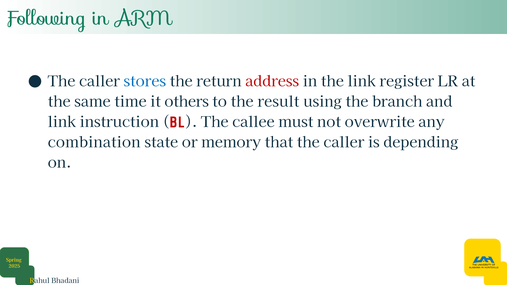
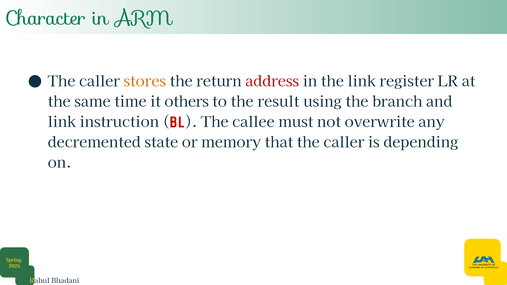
Following: Following -> Character
stores colour: blue -> orange
combination: combination -> decremented
